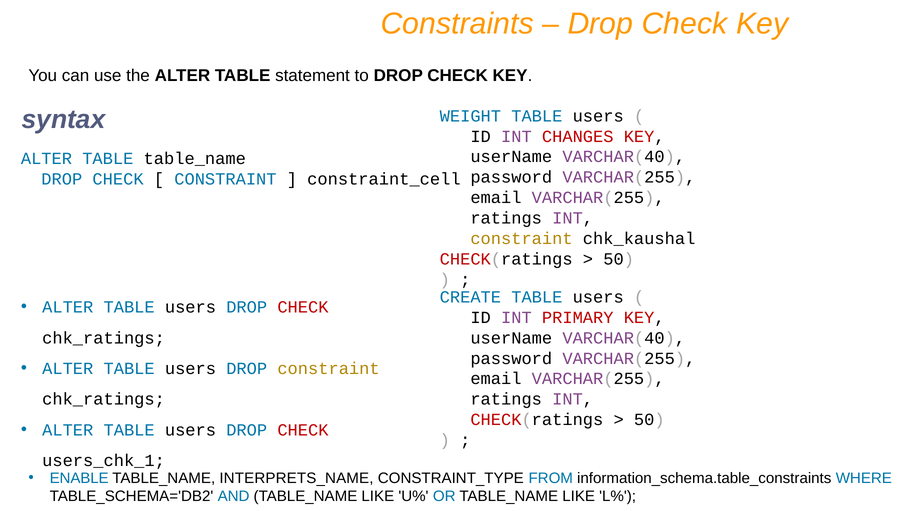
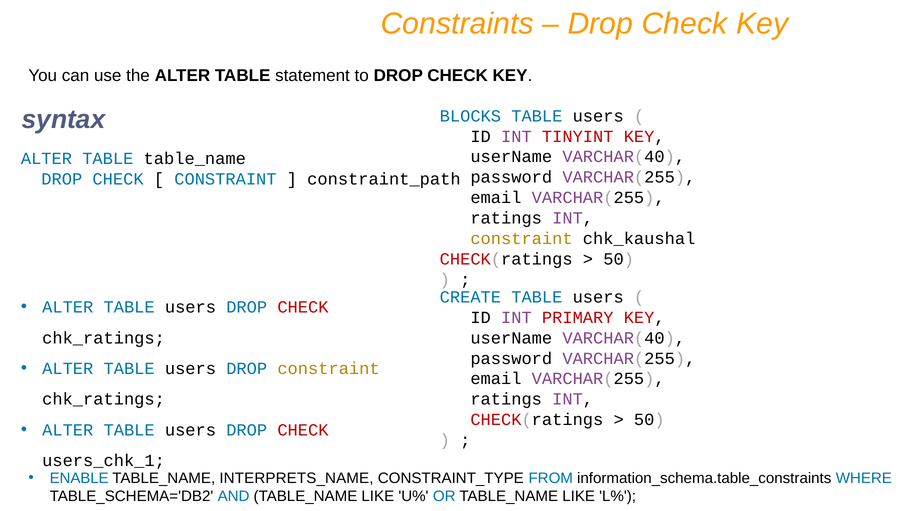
WEIGHT: WEIGHT -> BLOCKS
CHANGES: CHANGES -> TINYINT
constraint_cell: constraint_cell -> constraint_path
